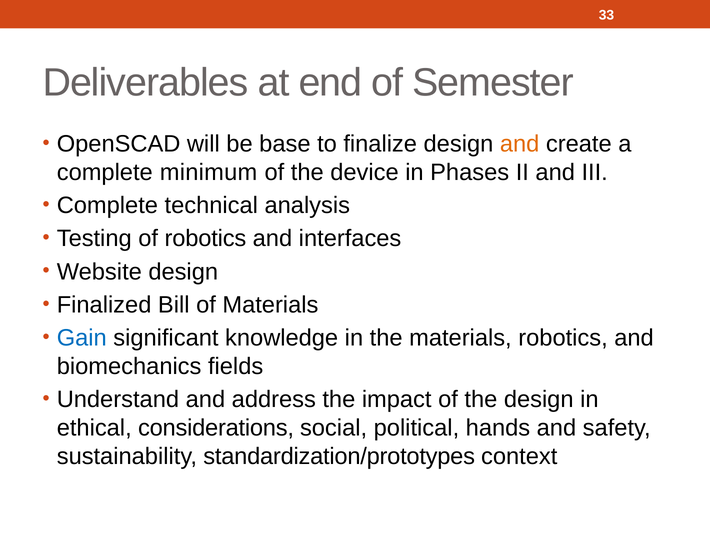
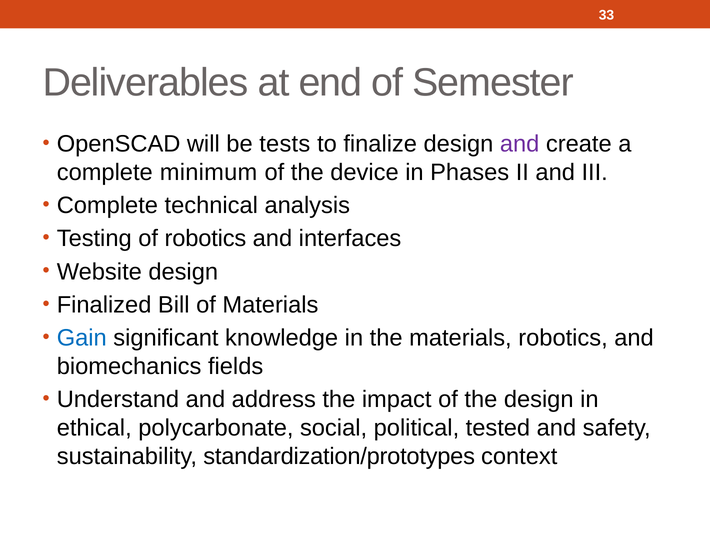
base: base -> tests
and at (520, 144) colour: orange -> purple
considerations: considerations -> polycarbonate
hands: hands -> tested
